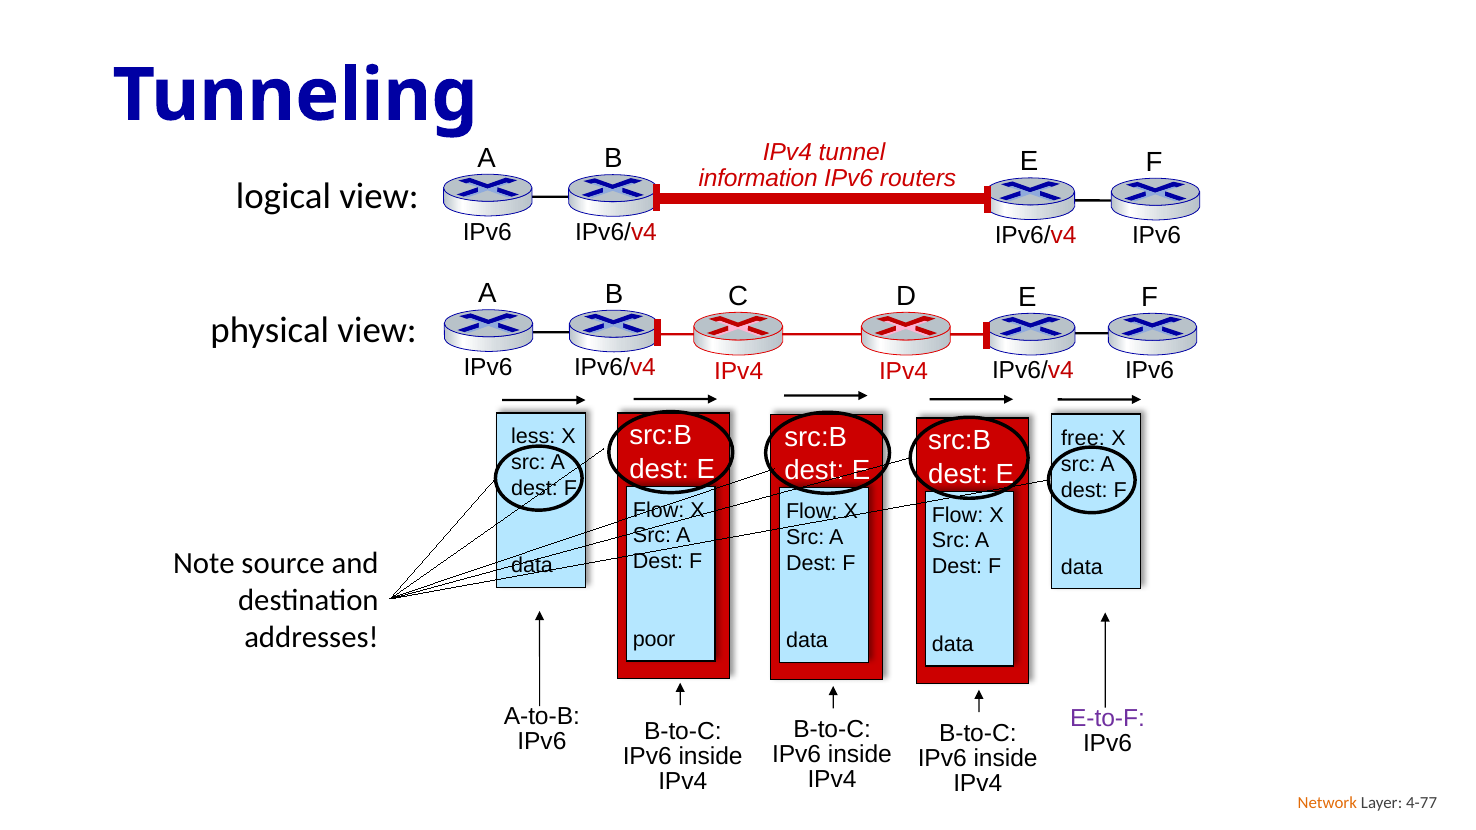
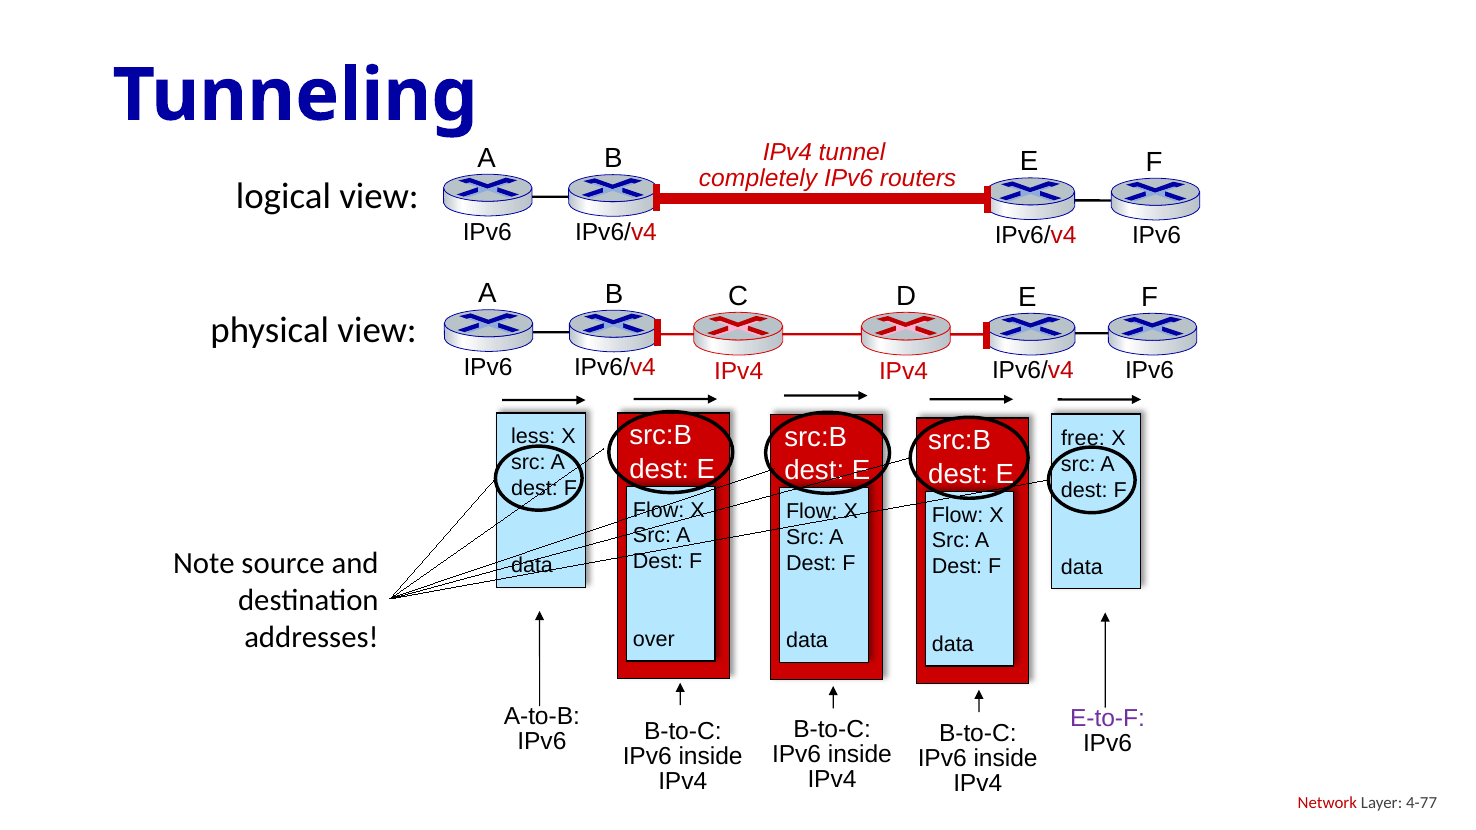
information: information -> completely
poor: poor -> over
Network colour: orange -> red
